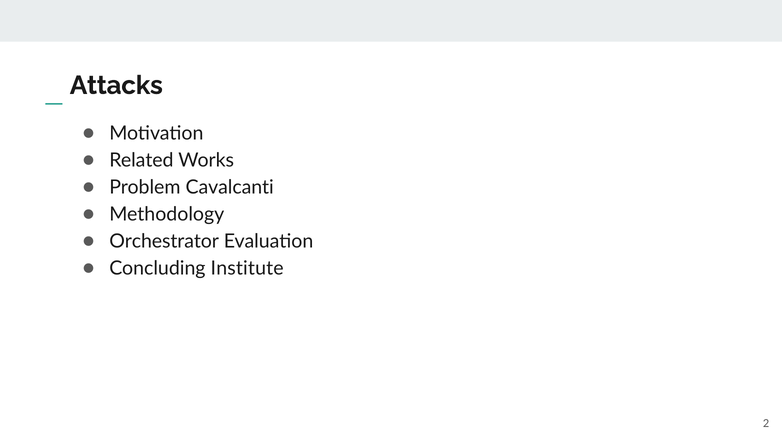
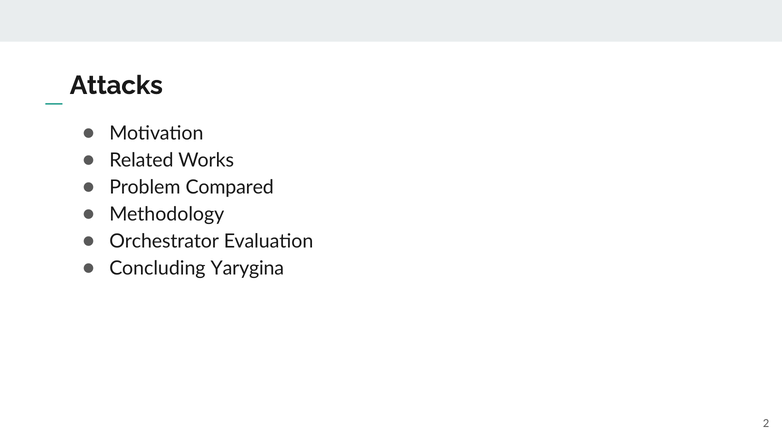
Cavalcanti: Cavalcanti -> Compared
Institute: Institute -> Yarygina
